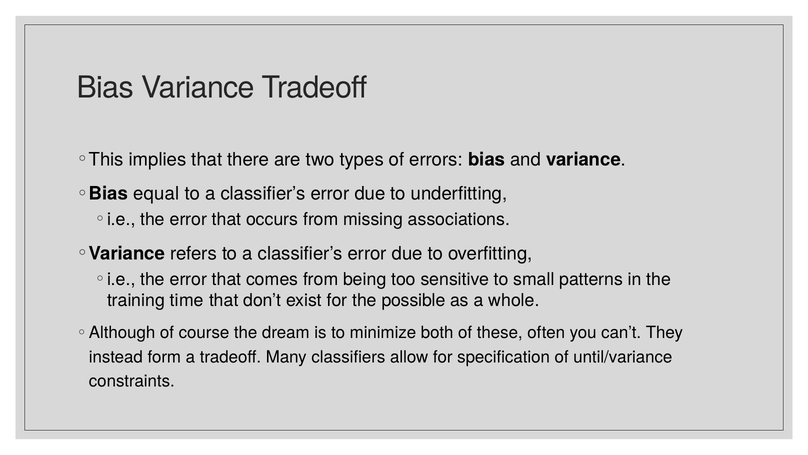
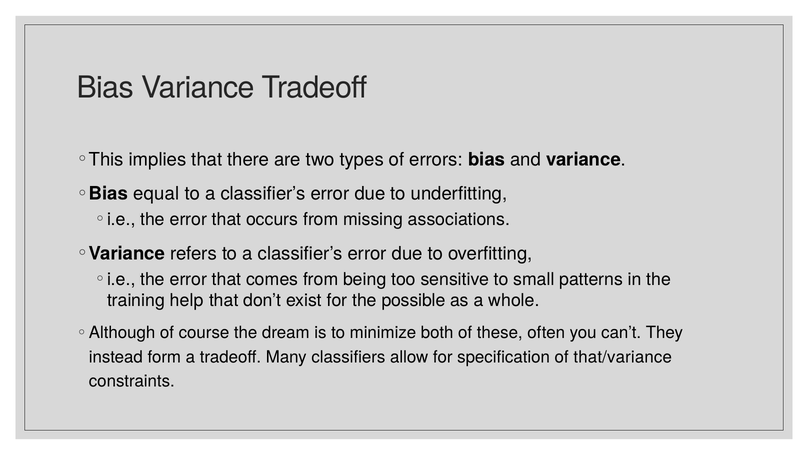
time: time -> help
until/variance: until/variance -> that/variance
